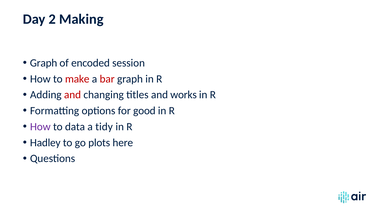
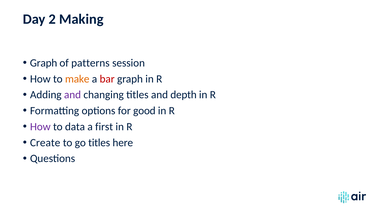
encoded: encoded -> patterns
make colour: red -> orange
and at (73, 95) colour: red -> purple
works: works -> depth
tidy: tidy -> first
Hadley: Hadley -> Create
go plots: plots -> titles
